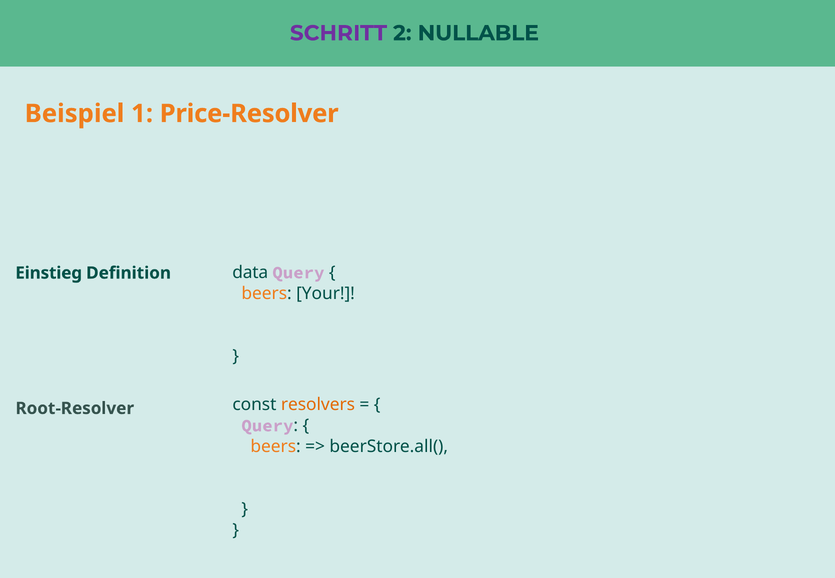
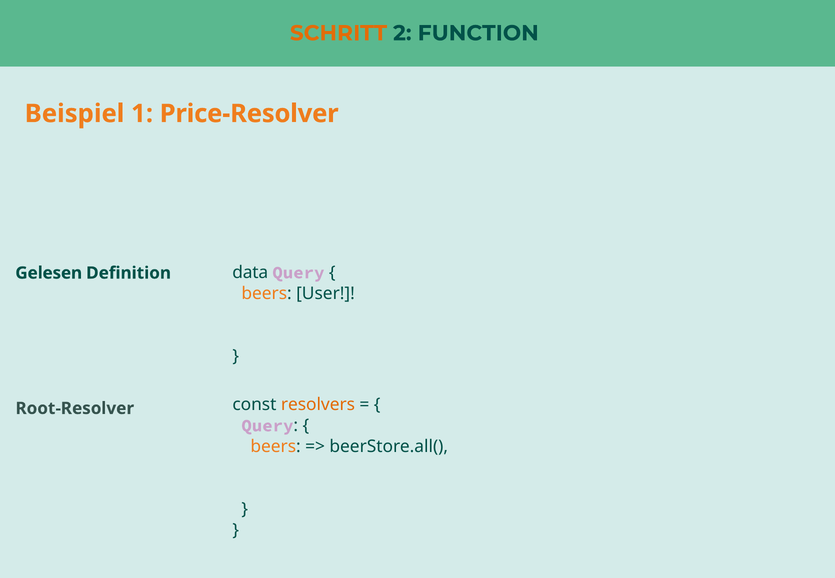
SCHRITT colour: purple -> orange
NULLABLE: NULLABLE -> FUNCTION
Einstieg: Einstieg -> Gelesen
Your: Your -> User
